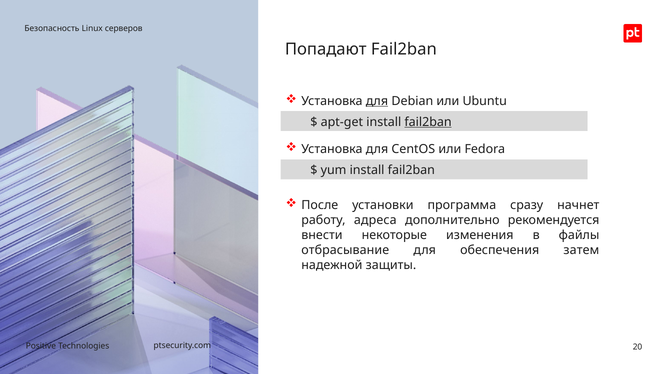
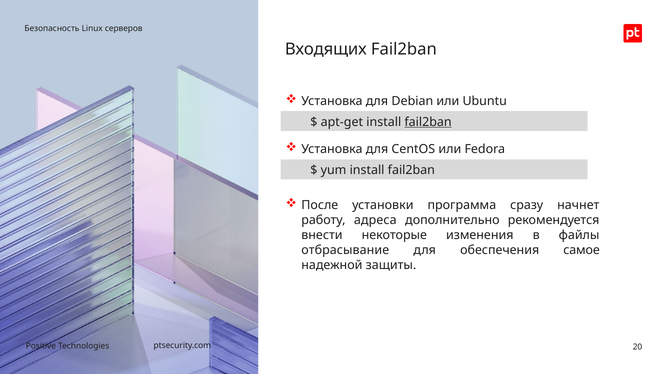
Попадают: Попадают -> Входящих
для at (377, 101) underline: present -> none
затем: затем -> самое
